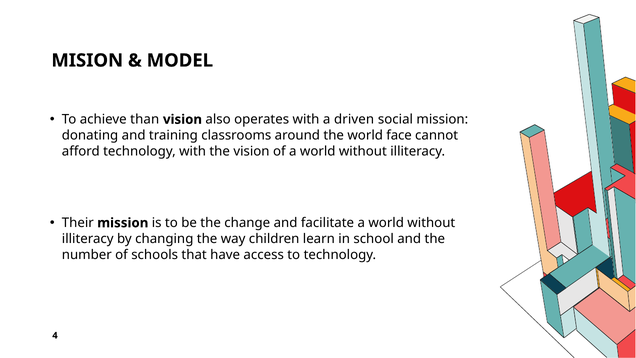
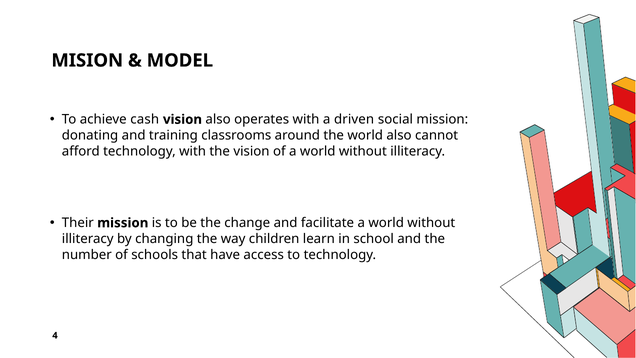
than: than -> cash
world face: face -> also
